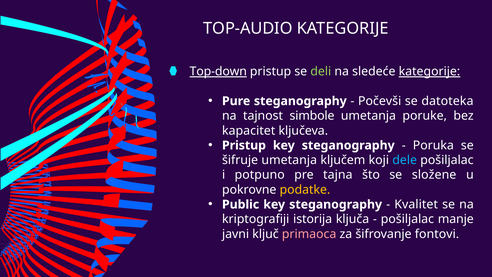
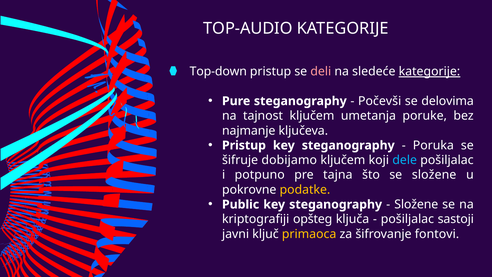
Top-down underline: present -> none
deli colour: light green -> pink
datoteka: datoteka -> delovima
tajnost simbole: simbole -> ključem
kapacitet: kapacitet -> najmanje
šifruje umetanja: umetanja -> dobijamo
Kvalitet at (416, 204): Kvalitet -> Složene
istorija: istorija -> opšteg
manje: manje -> sastoji
primaoca colour: pink -> yellow
